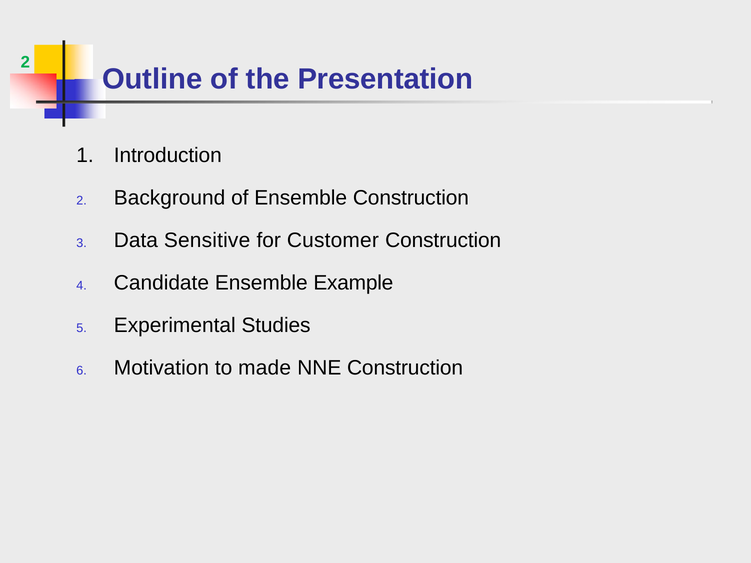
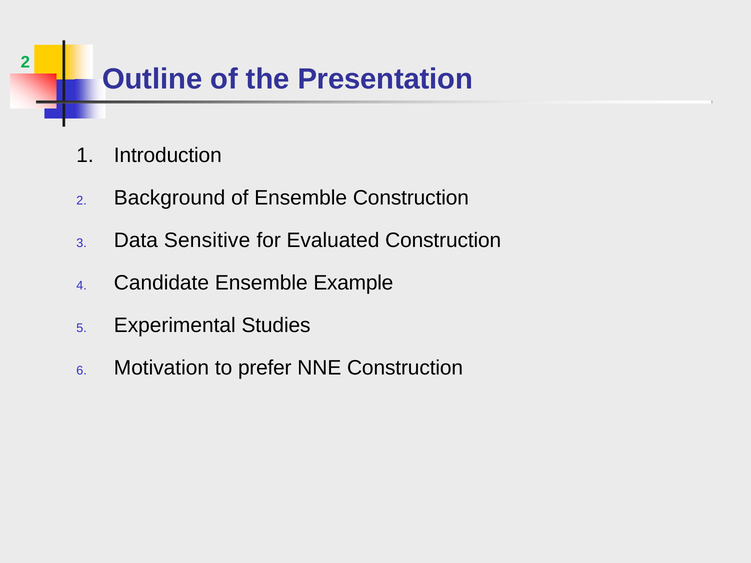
Customer: Customer -> Evaluated
made: made -> prefer
